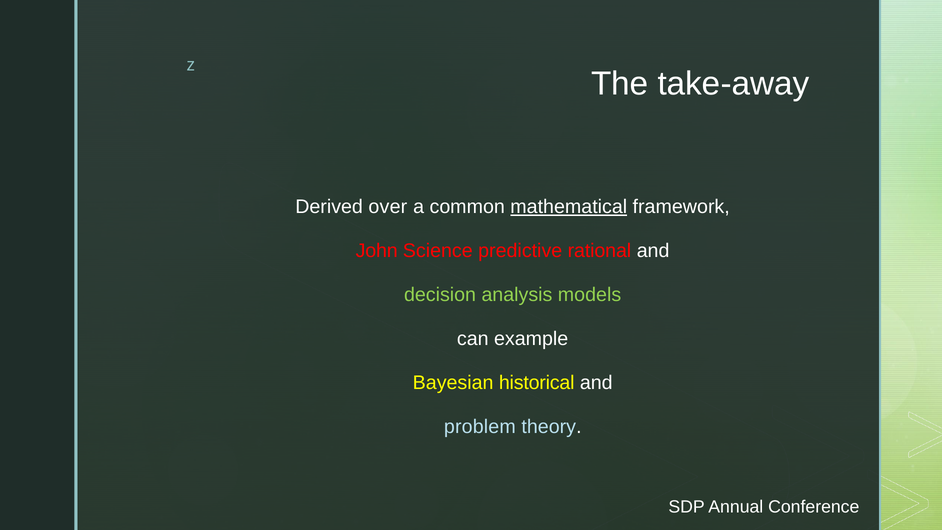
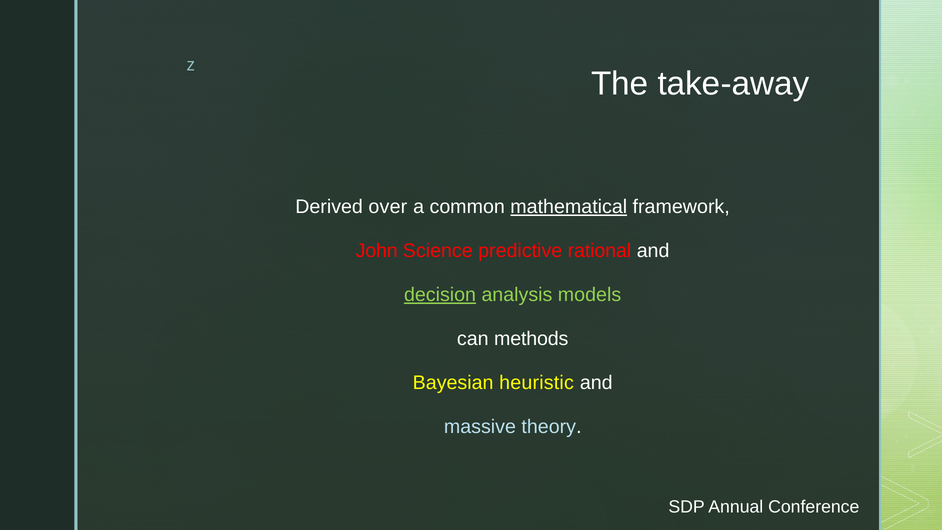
decision underline: none -> present
example: example -> methods
historical: historical -> heuristic
problem: problem -> massive
